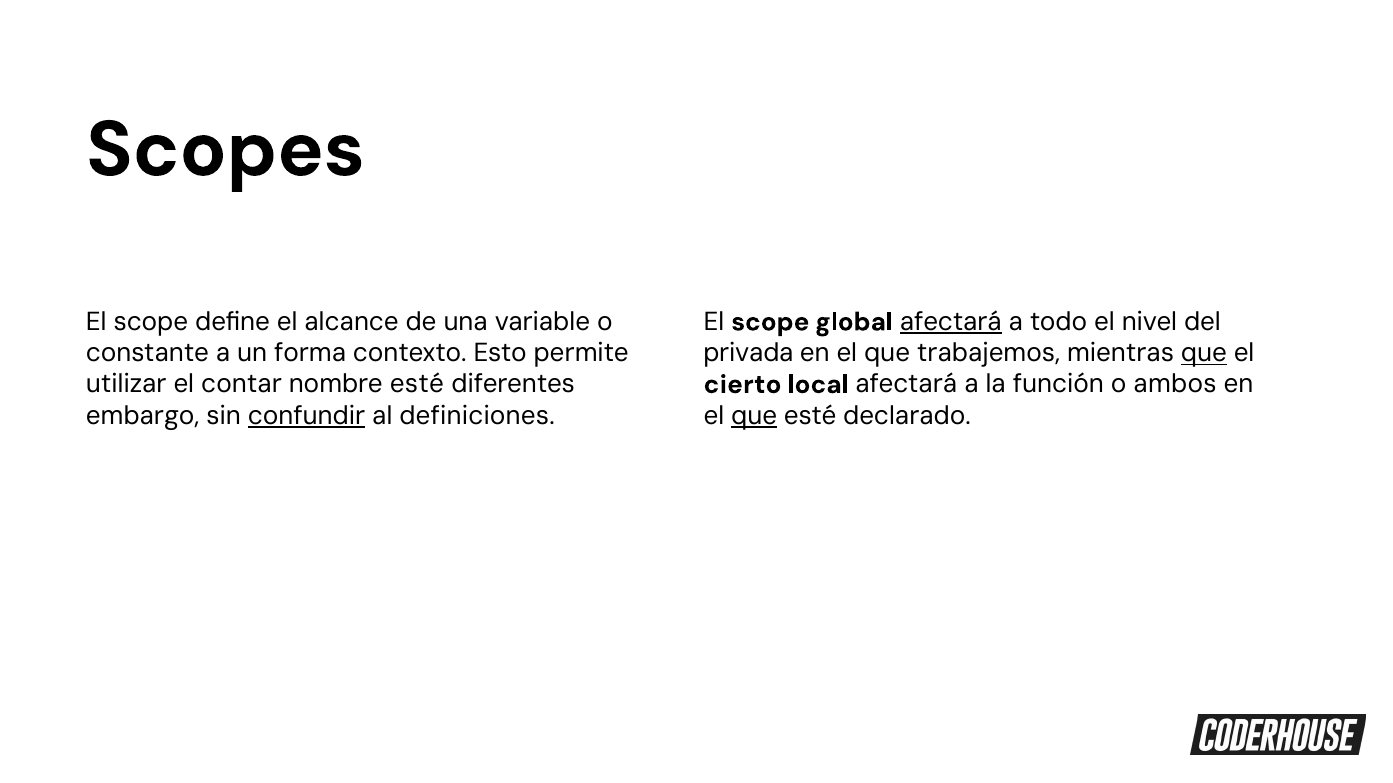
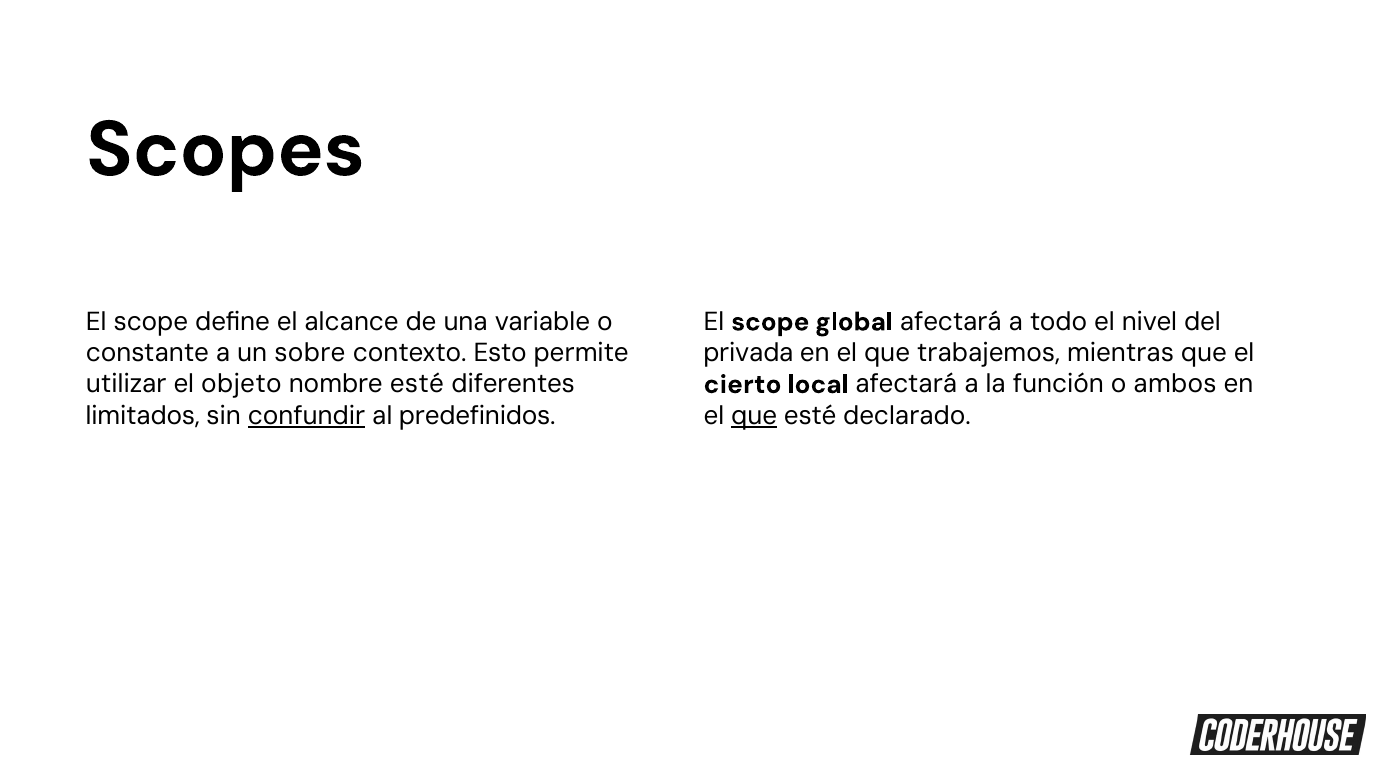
afectará at (951, 322) underline: present -> none
forma: forma -> sobre
que at (1204, 353) underline: present -> none
contar: contar -> objeto
embargo: embargo -> limitados
definiciones: definiciones -> predefinidos
